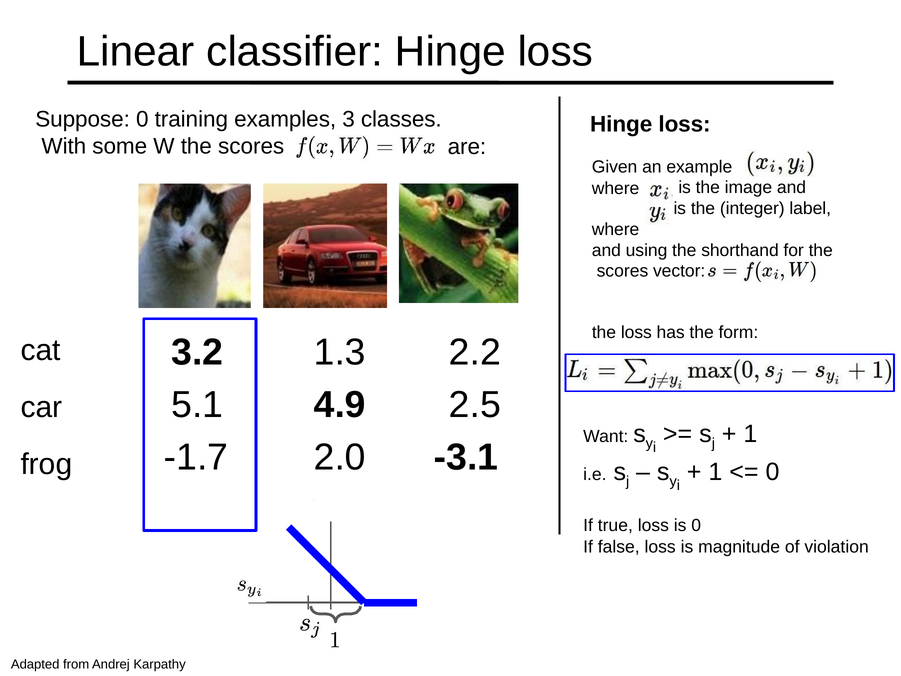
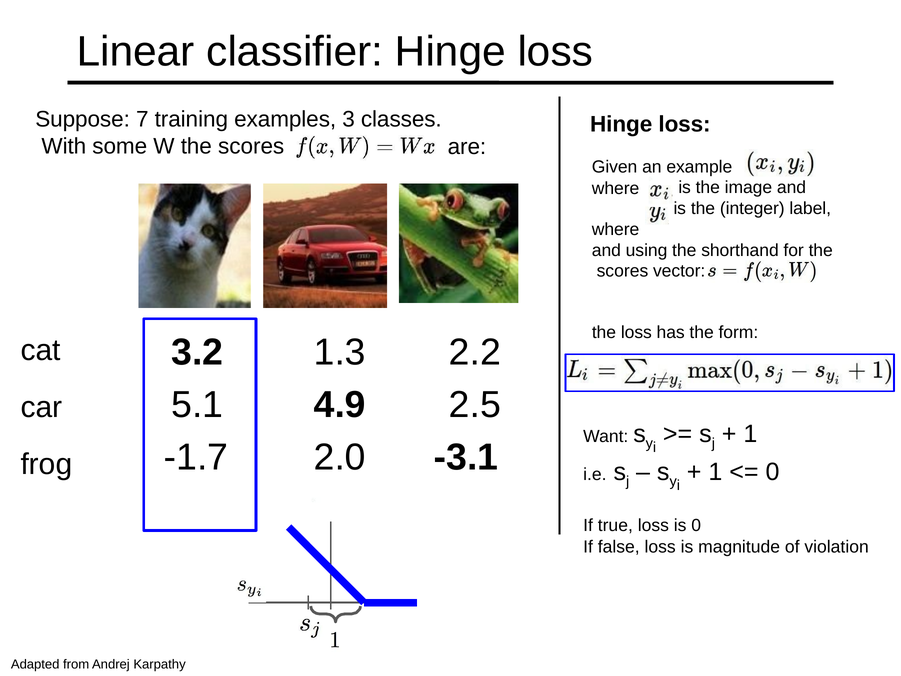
Suppose 0: 0 -> 7
